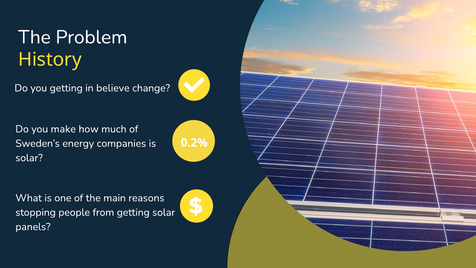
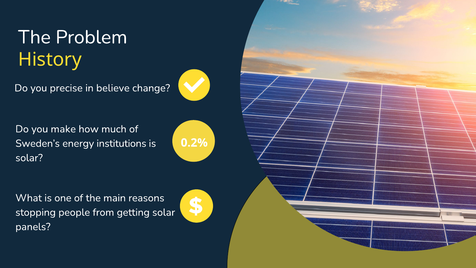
you getting: getting -> precise
companies: companies -> institutions
